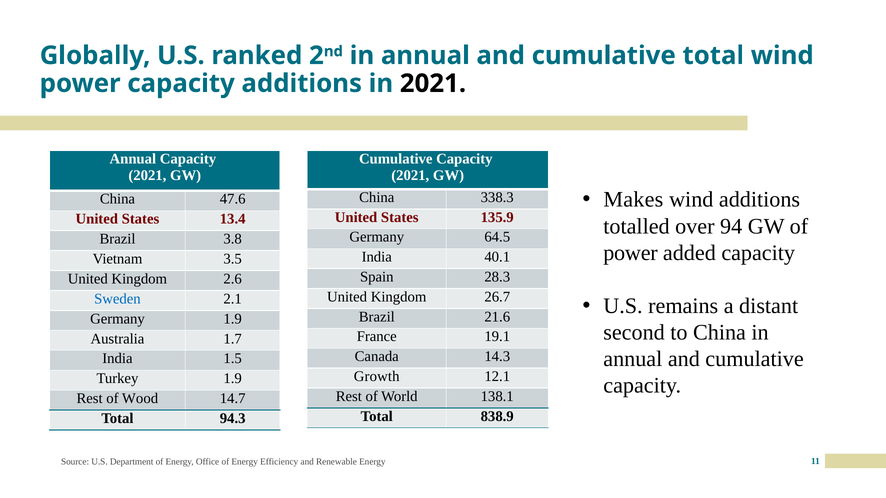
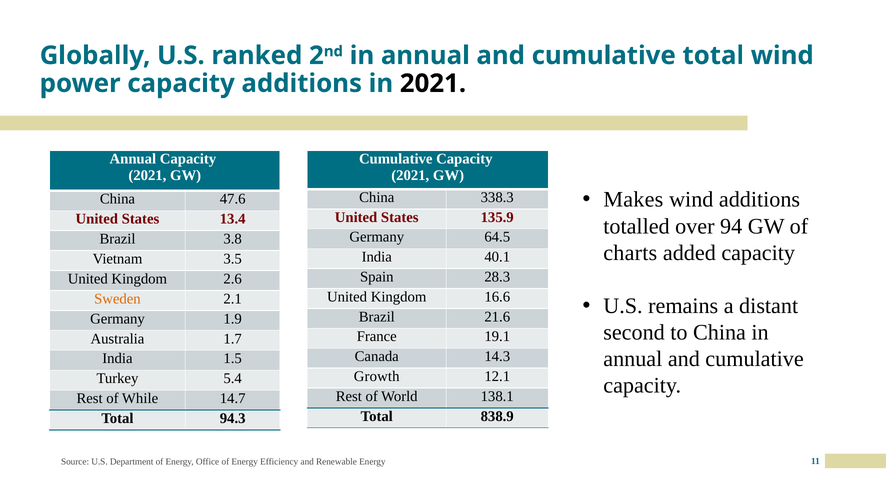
power at (630, 253): power -> charts
26.7: 26.7 -> 16.6
Sweden colour: blue -> orange
Turkey 1.9: 1.9 -> 5.4
Wood: Wood -> While
